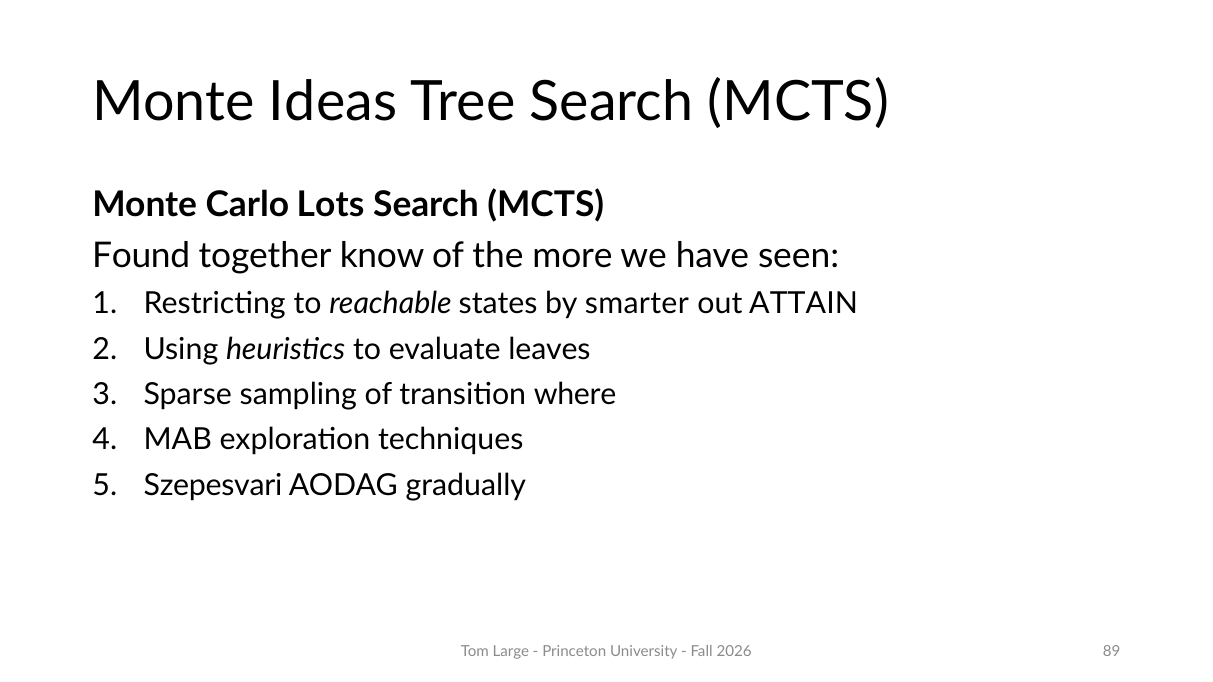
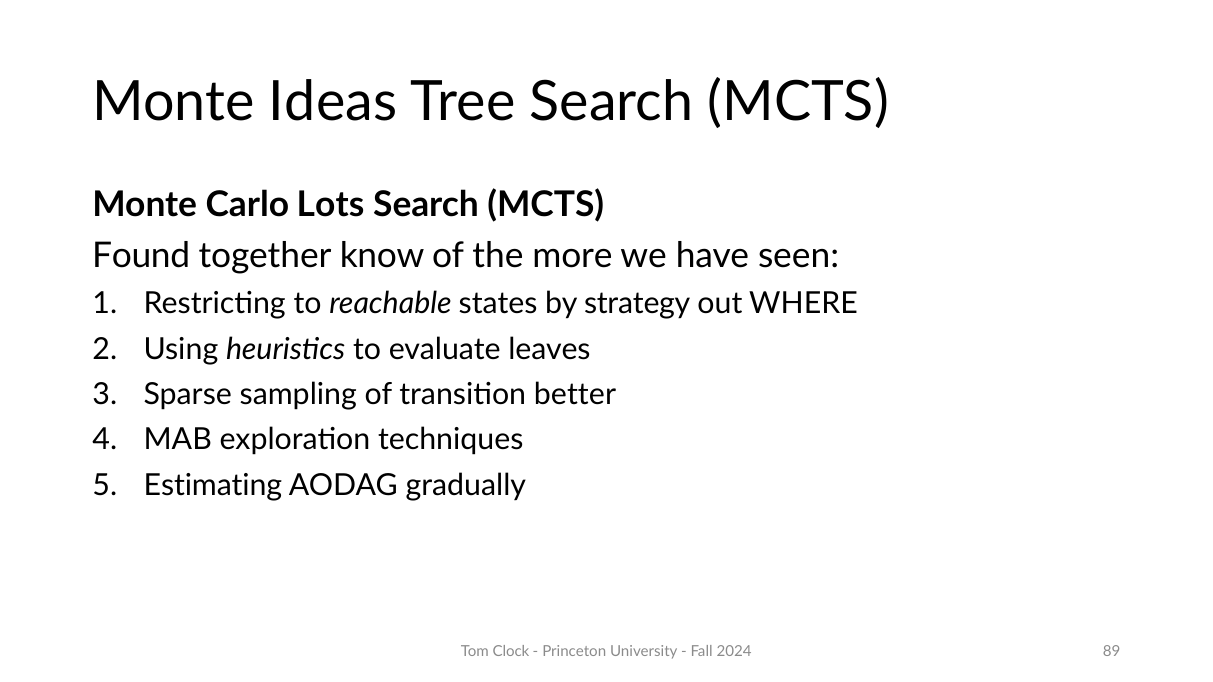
smarter: smarter -> strategy
ATTAIN: ATTAIN -> WHERE
where: where -> better
Szepesvari: Szepesvari -> Estimating
Large: Large -> Clock
2026: 2026 -> 2024
